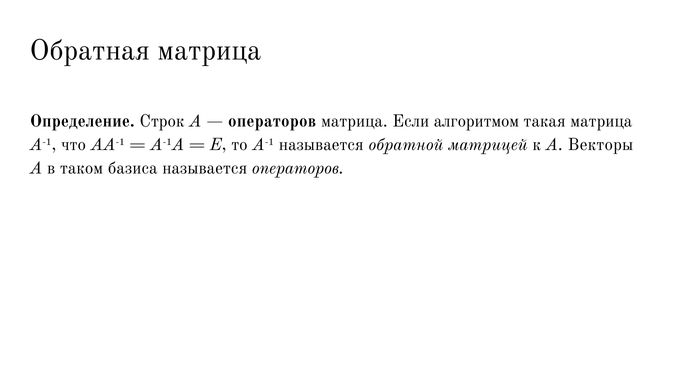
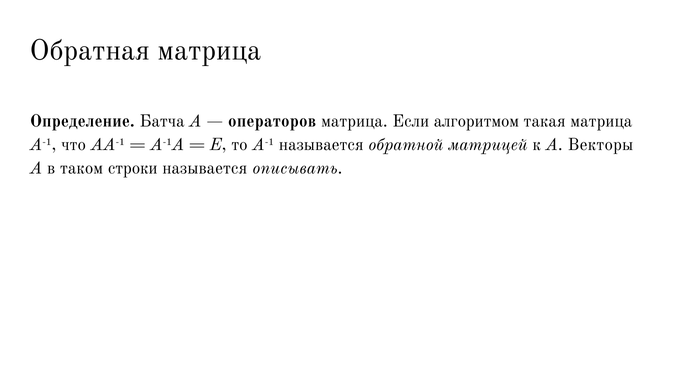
Строк: Строк -> Батча
базиса: базиса -> строки
называется операторов: операторов -> описывать
